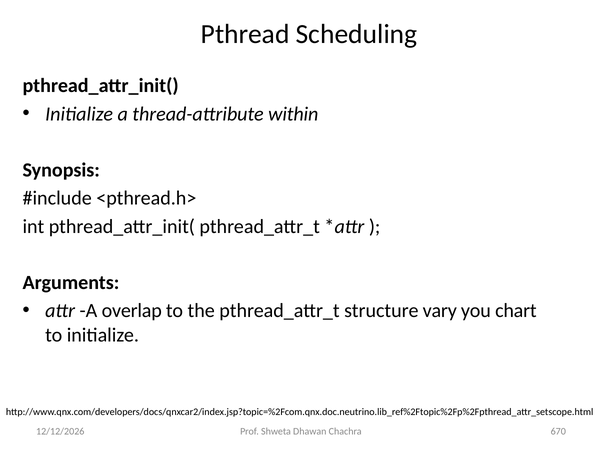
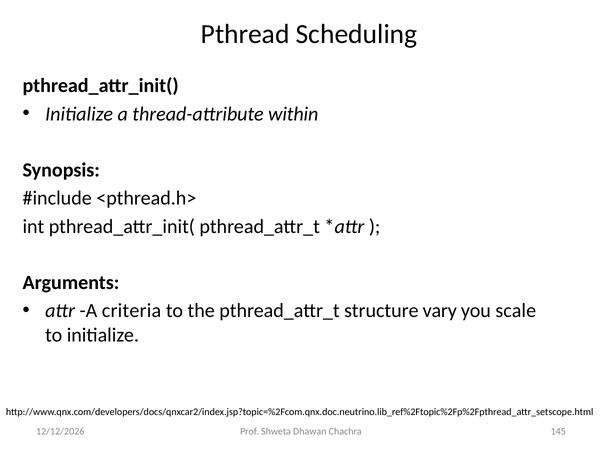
overlap: overlap -> criteria
chart: chart -> scale
670: 670 -> 145
